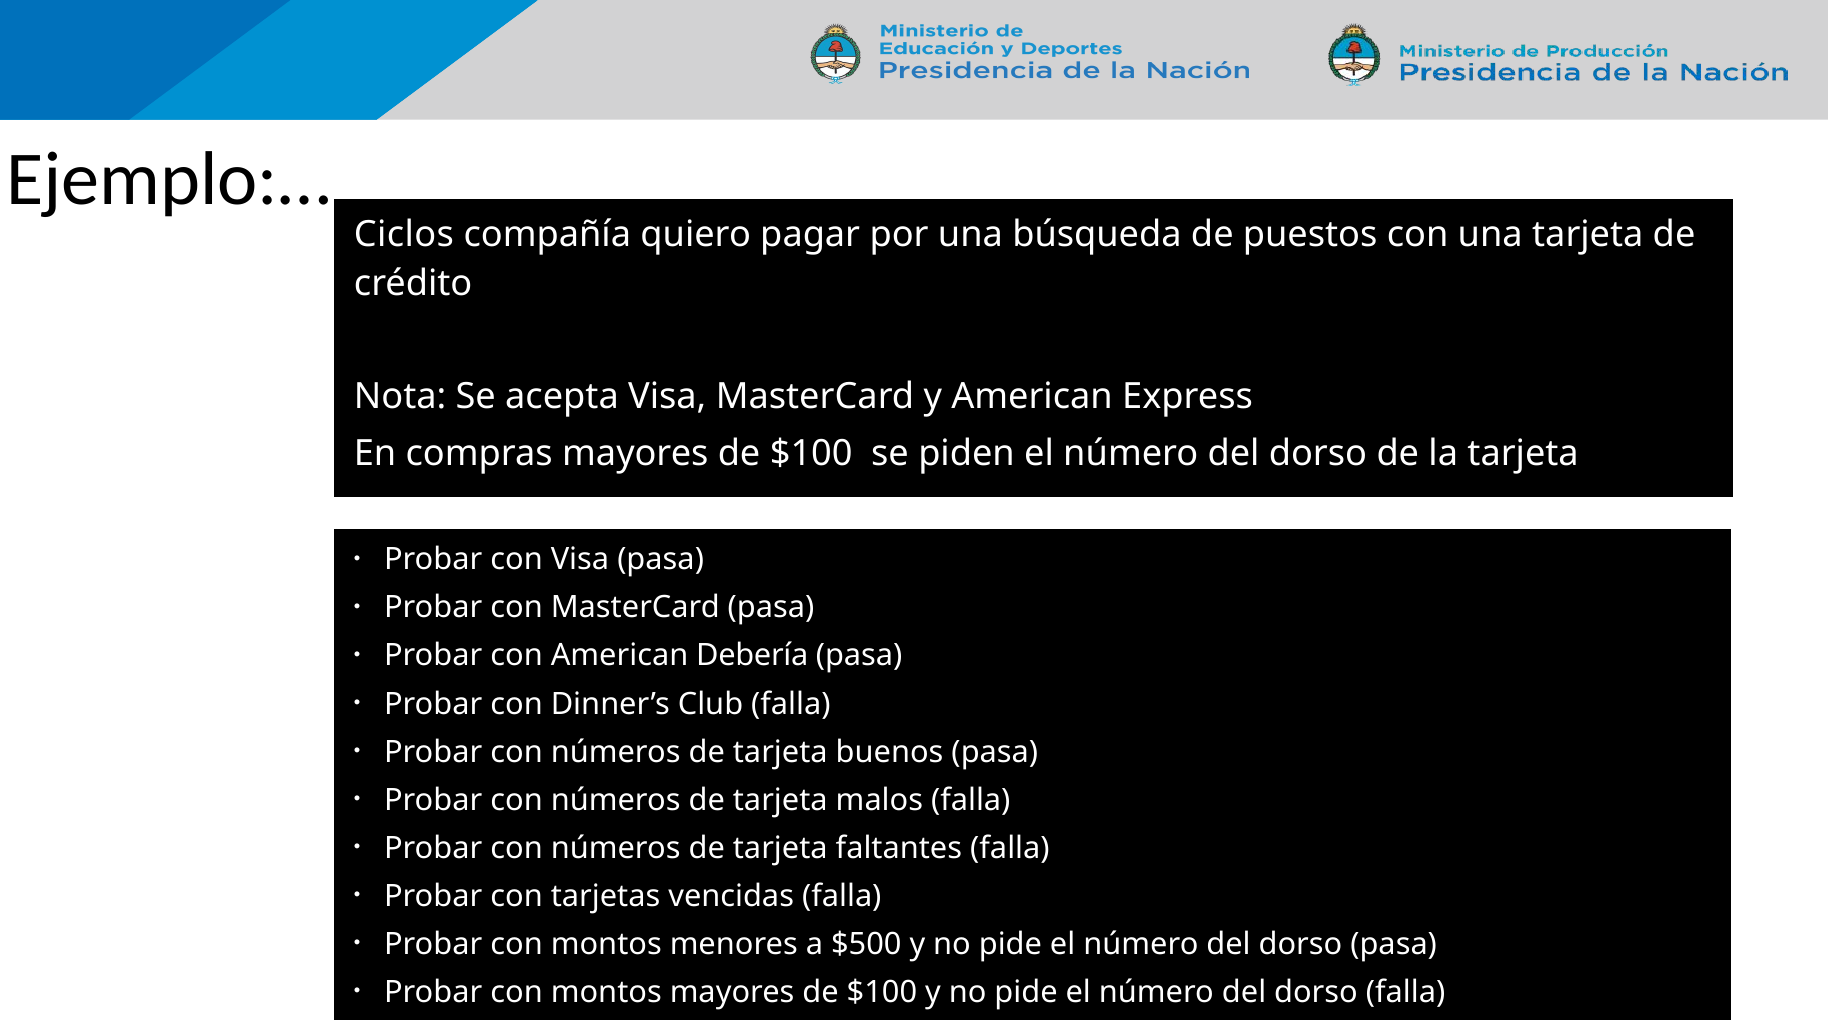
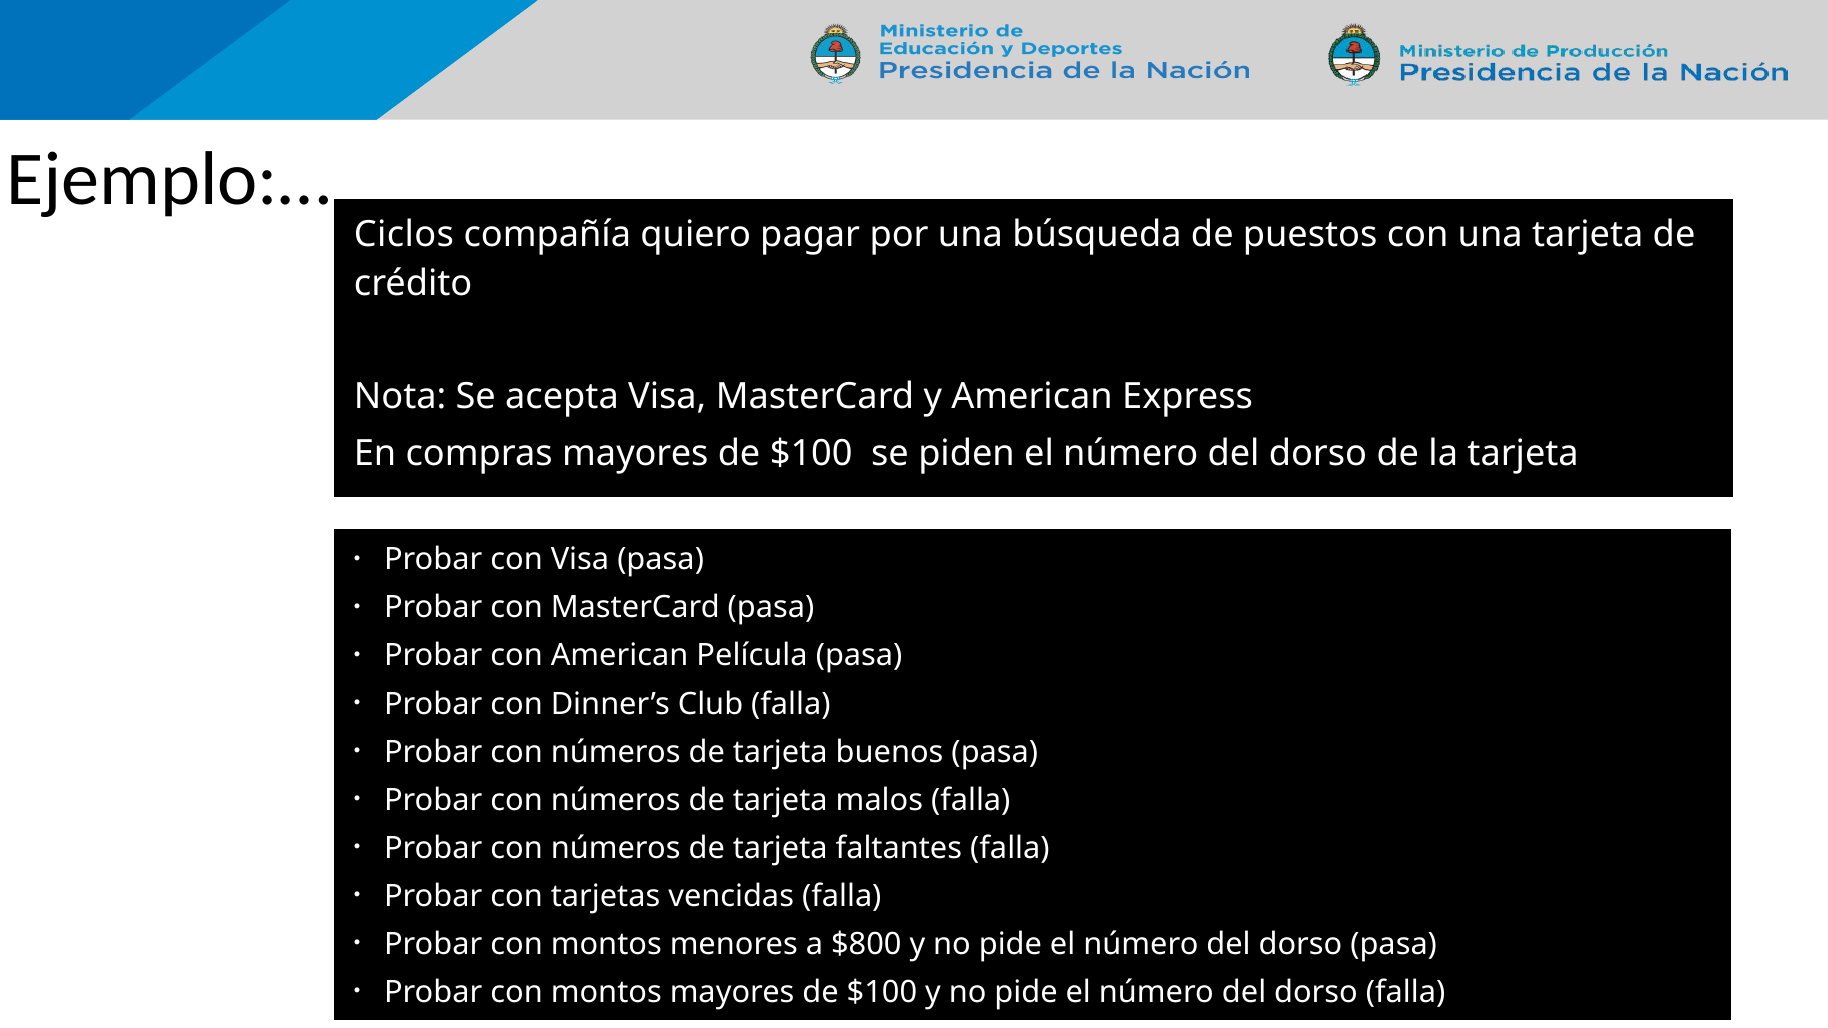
Debería: Debería -> Película
$500: $500 -> $800
